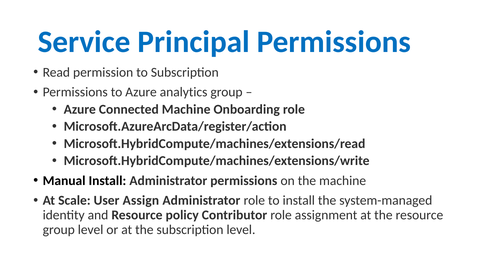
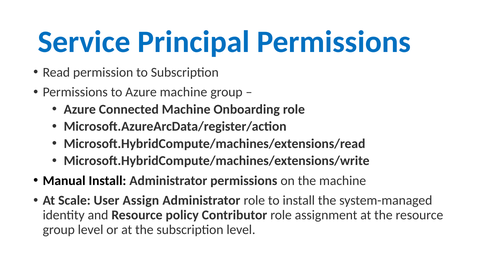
Azure analytics: analytics -> machine
